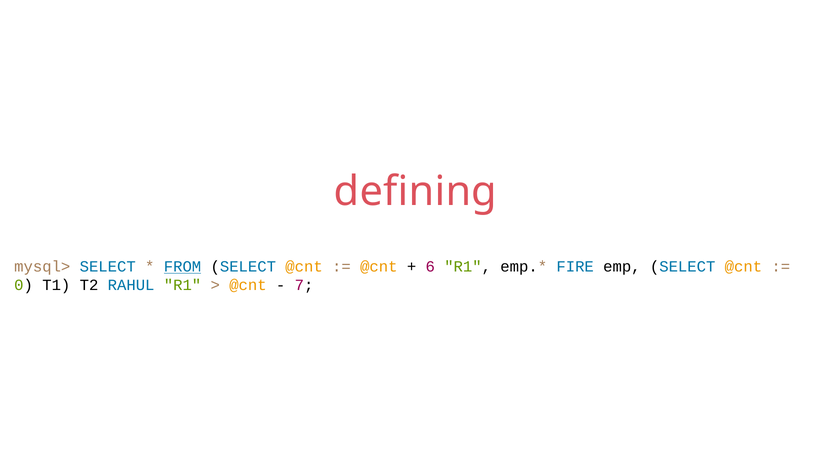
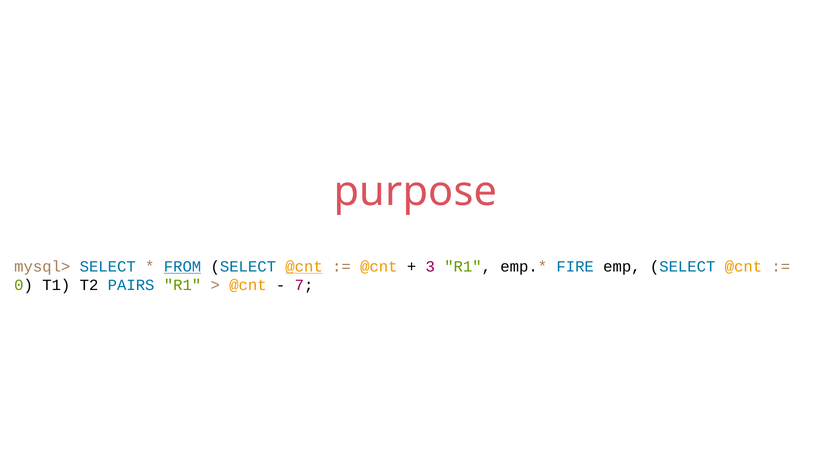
defining: defining -> purpose
@cnt at (304, 267) underline: none -> present
6: 6 -> 3
RAHUL: RAHUL -> PAIRS
